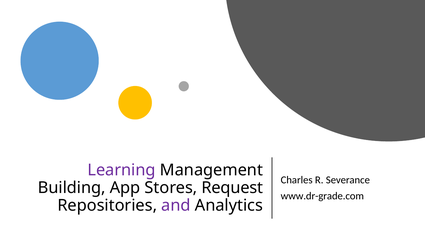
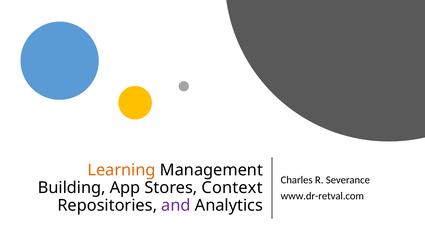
Learning colour: purple -> orange
Request: Request -> Context
www.dr-grade.com: www.dr-grade.com -> www.dr-retval.com
